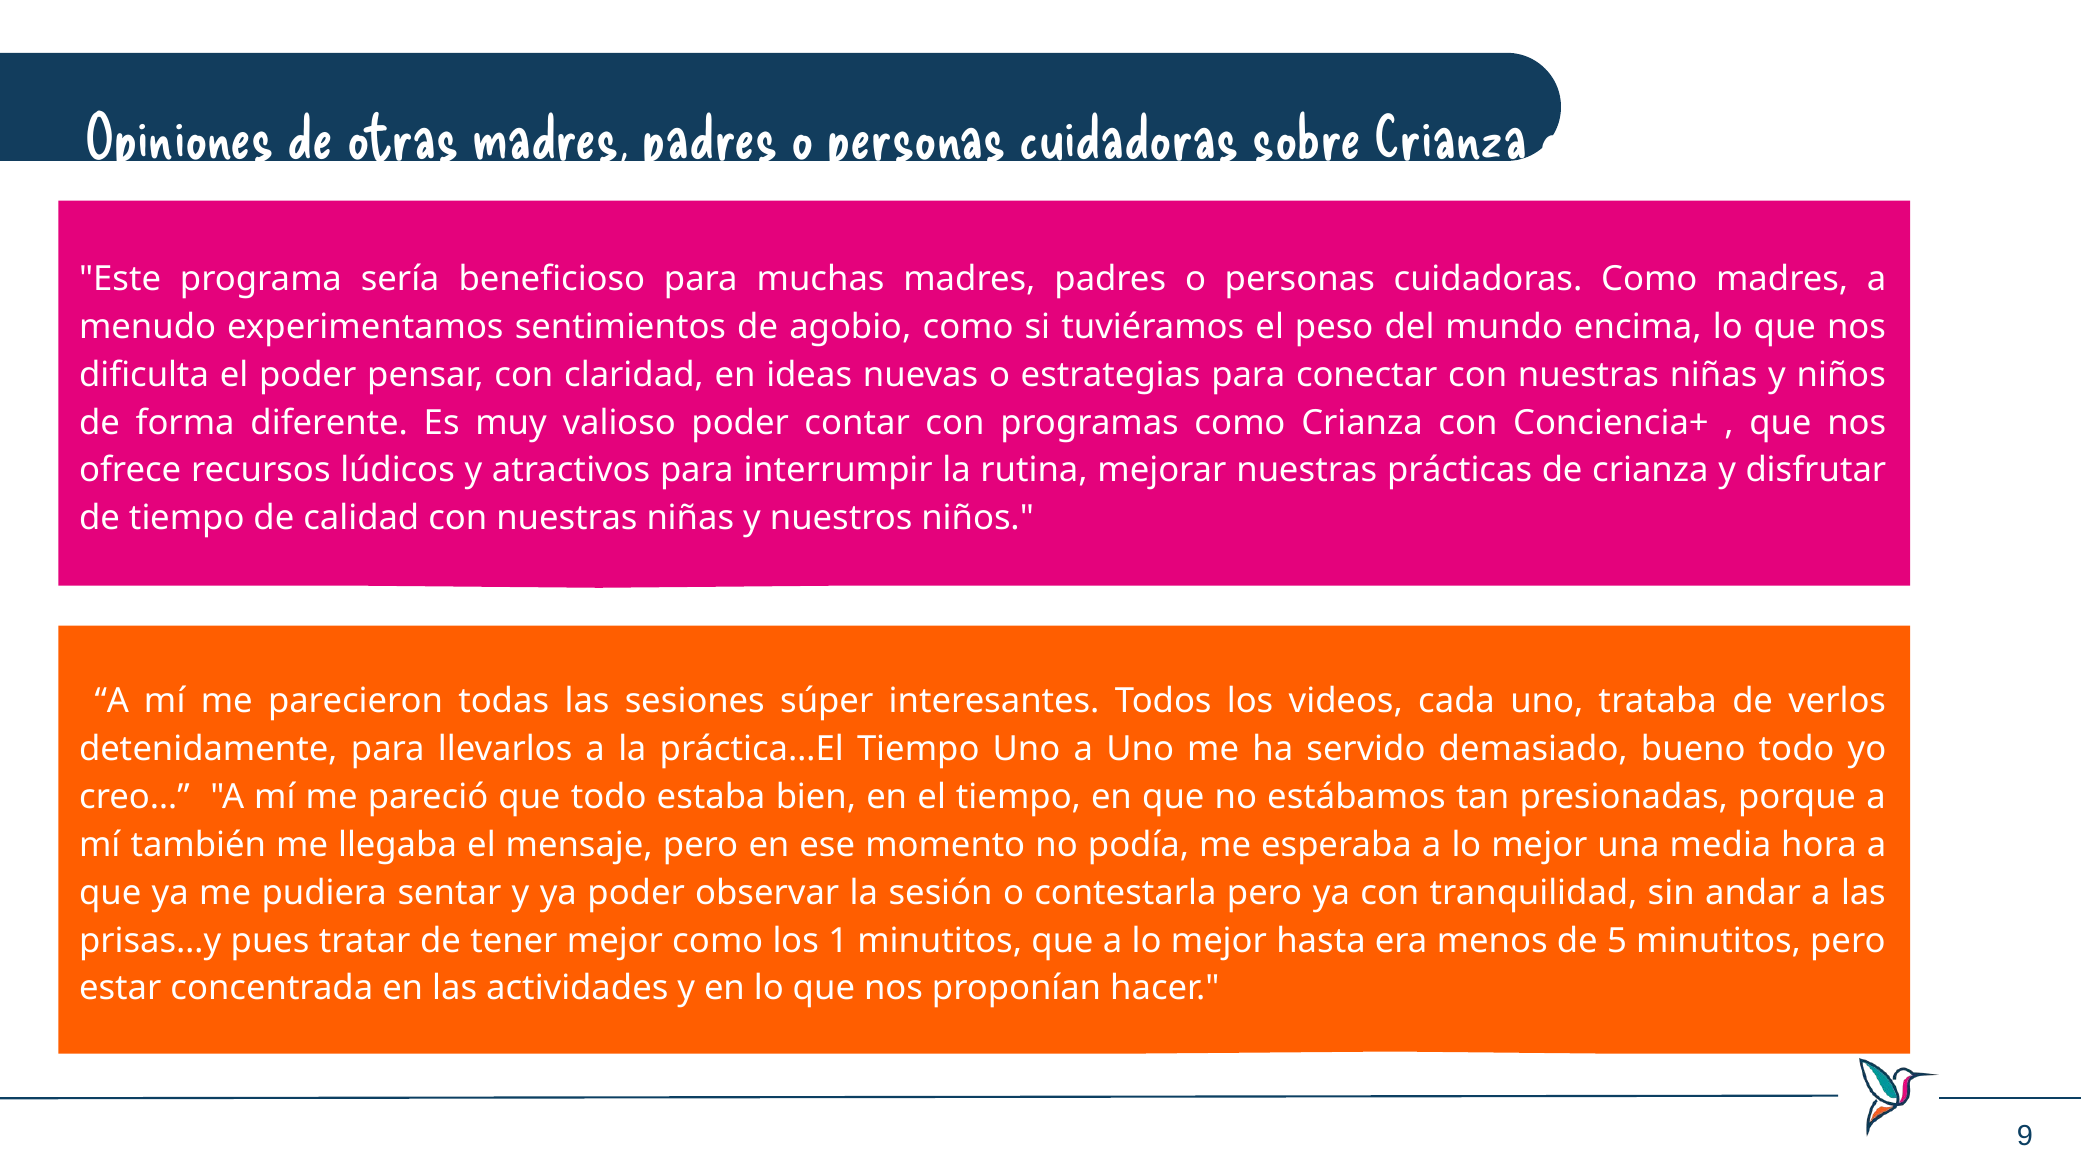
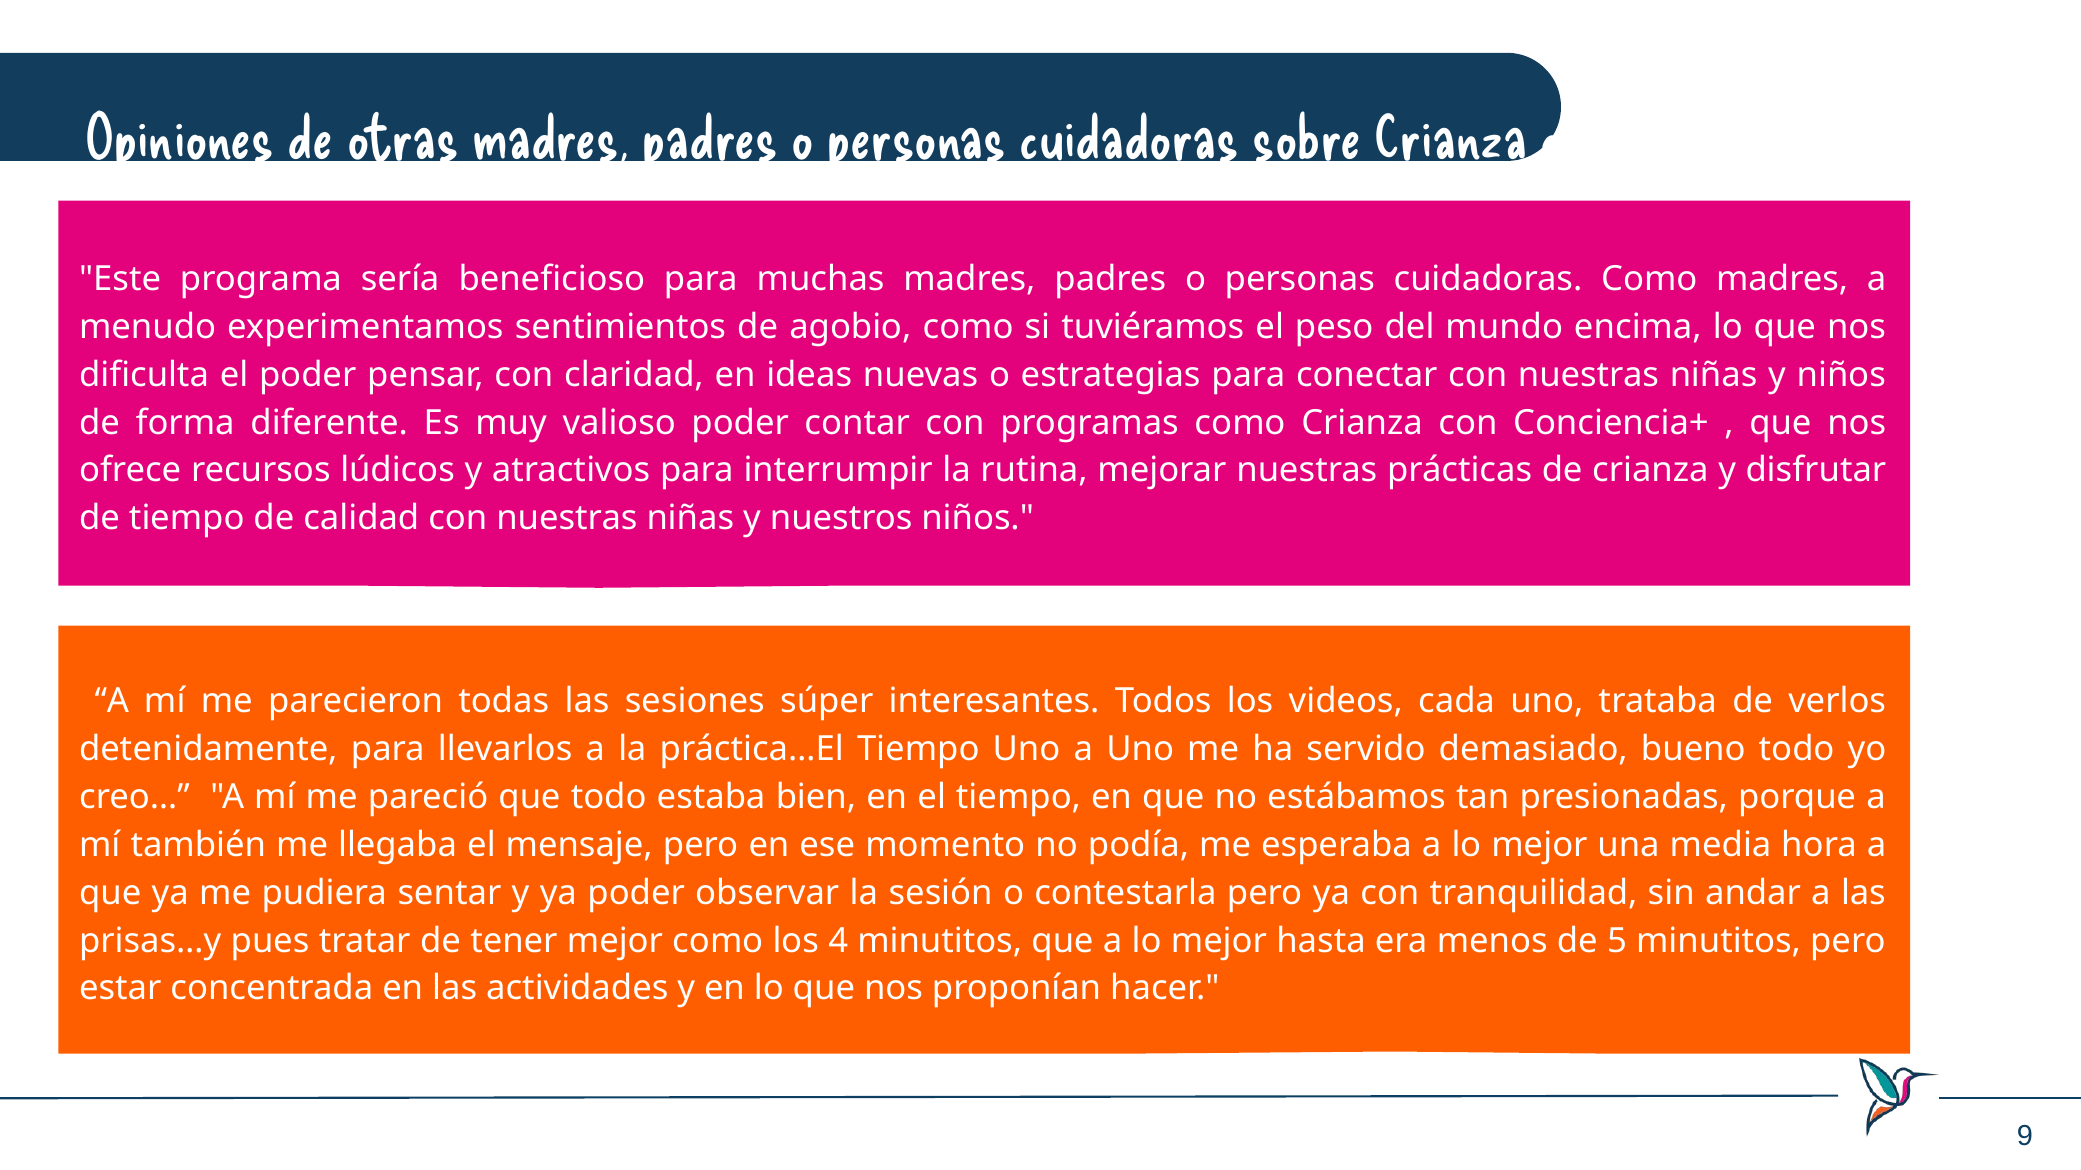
1: 1 -> 4
